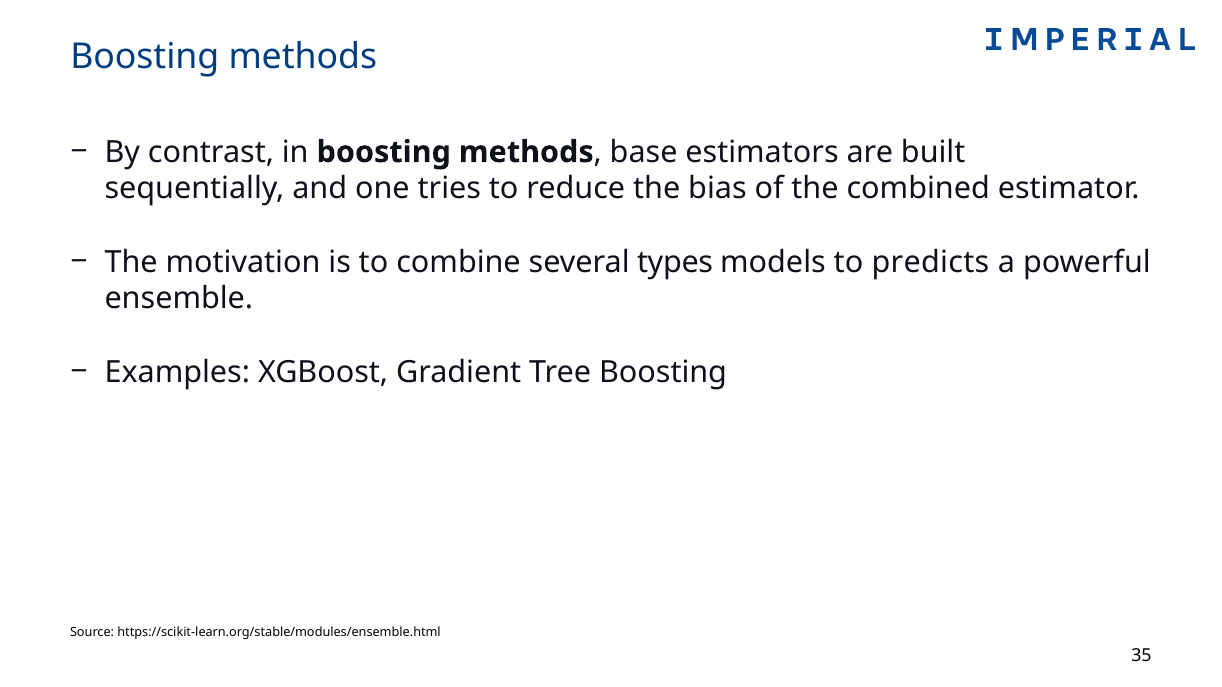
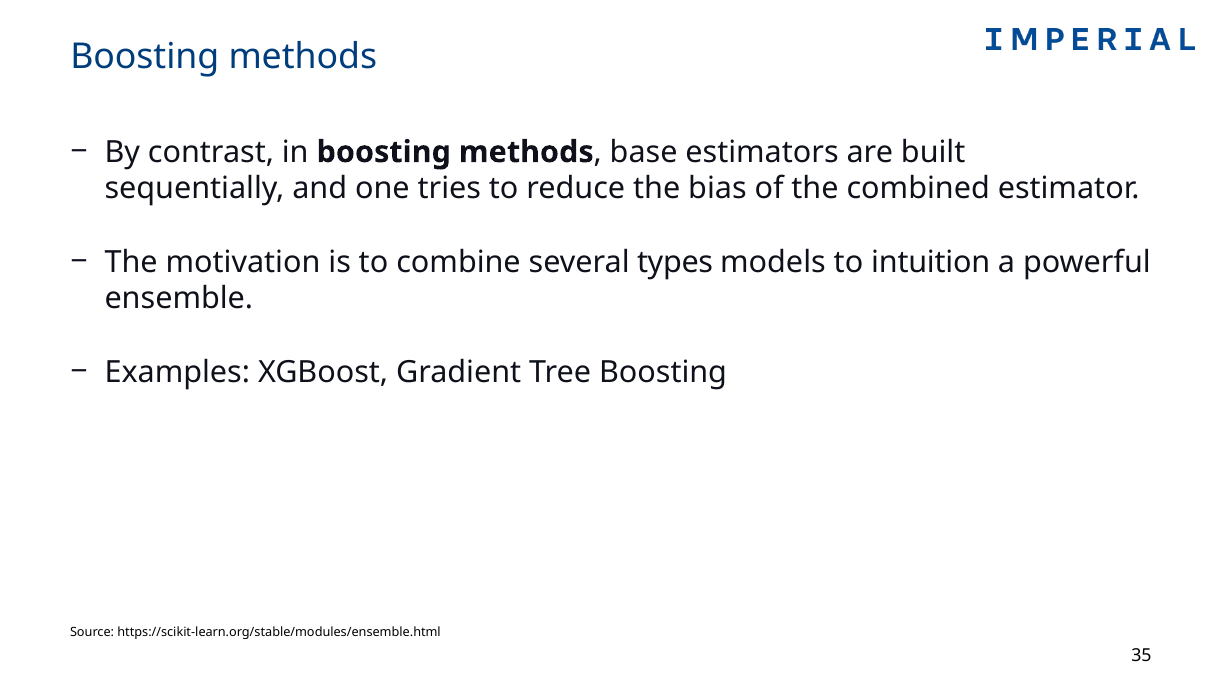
predicts: predicts -> intuition
